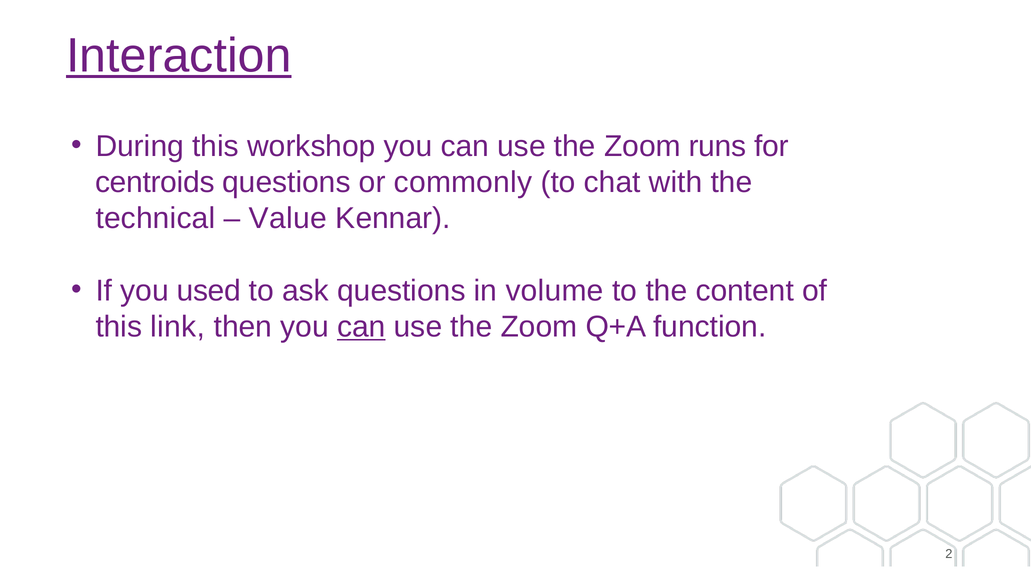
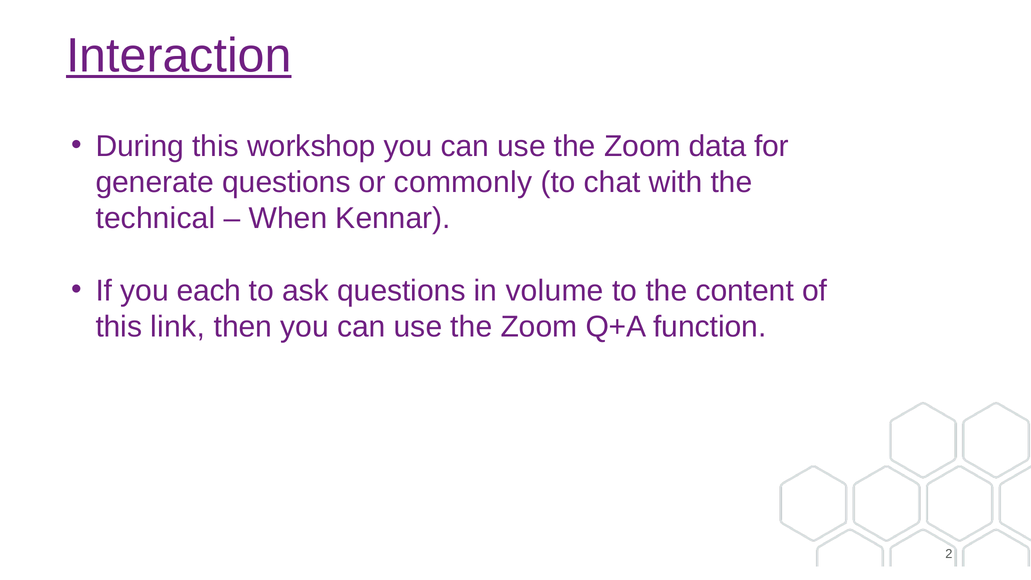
runs: runs -> data
centroids: centroids -> generate
Value: Value -> When
used: used -> each
can at (361, 327) underline: present -> none
